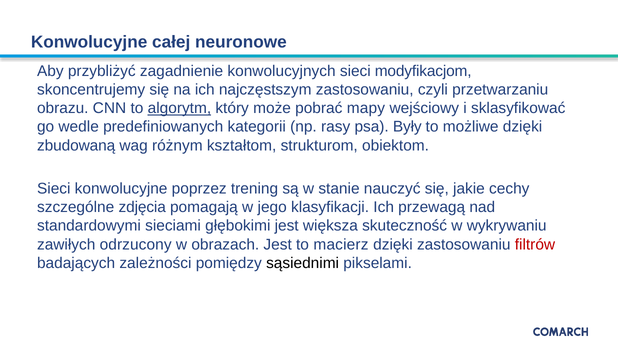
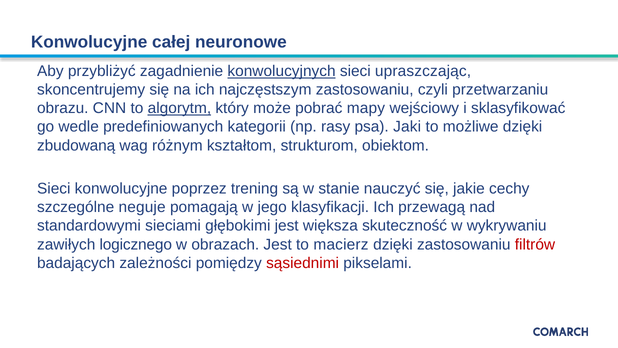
konwolucyjnych underline: none -> present
modyfikacjom: modyfikacjom -> upraszczając
Były: Były -> Jaki
zdjęcia: zdjęcia -> neguje
odrzucony: odrzucony -> logicznego
sąsiednimi colour: black -> red
